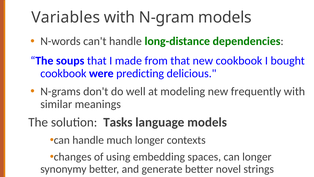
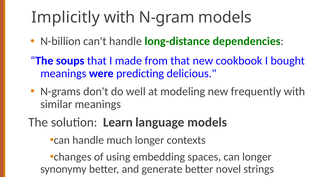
Variables: Variables -> Implicitly
N-words: N-words -> N-billion
cookbook at (63, 73): cookbook -> meanings
Tasks: Tasks -> Learn
